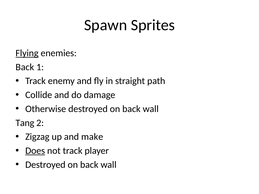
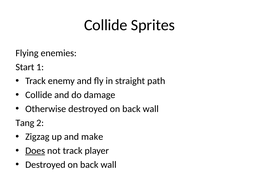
Spawn at (106, 25): Spawn -> Collide
Flying underline: present -> none
Back at (25, 67): Back -> Start
